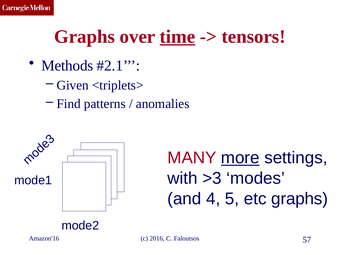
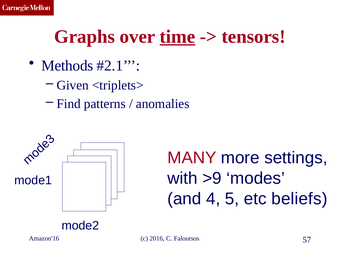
more underline: present -> none
>3: >3 -> >9
etc graphs: graphs -> beliefs
